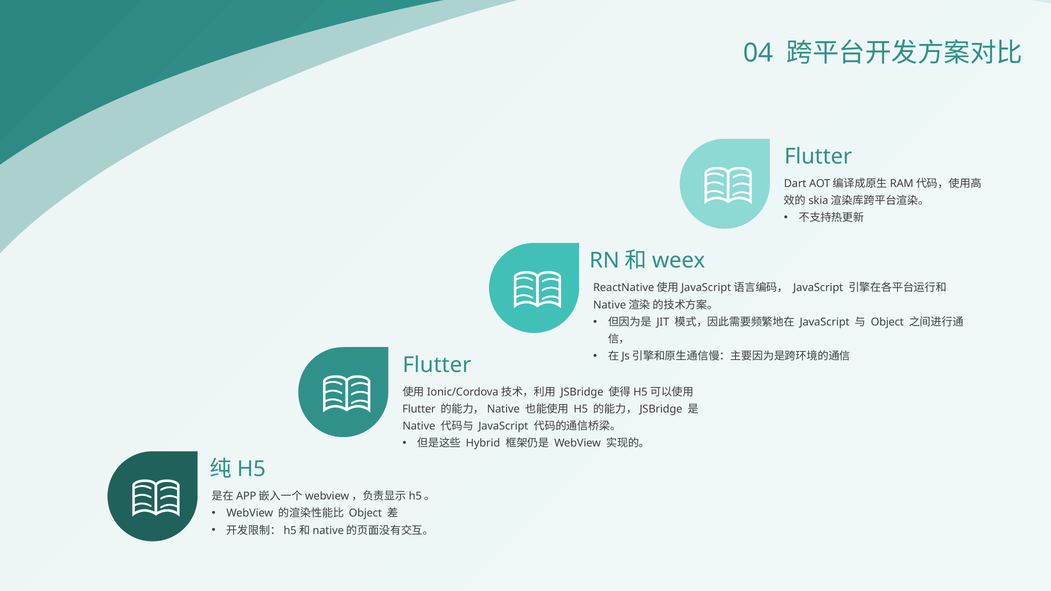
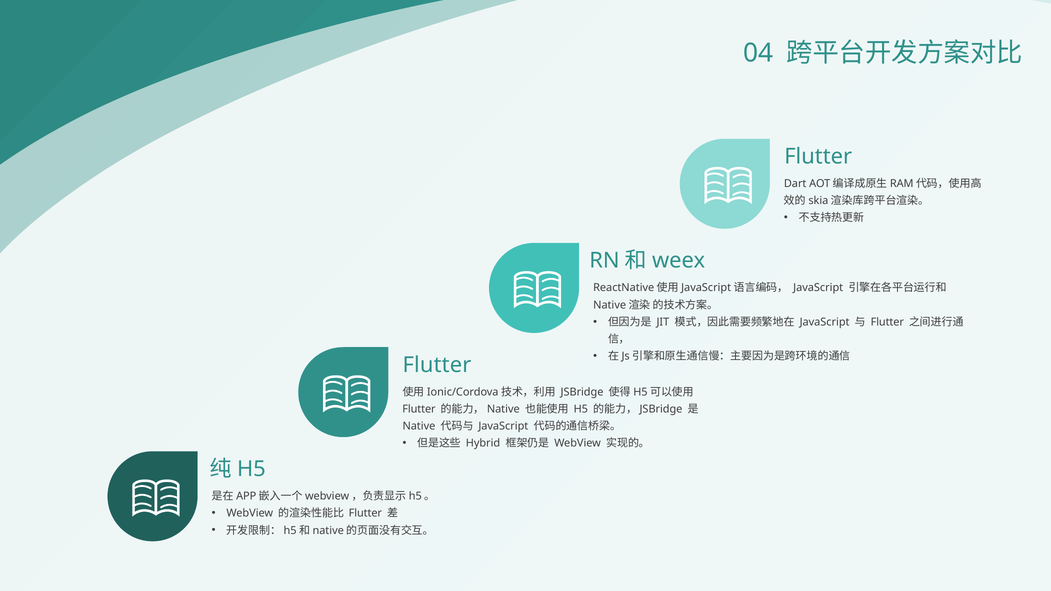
Object at (887, 322): Object -> Flutter
Object at (365, 513): Object -> Flutter
